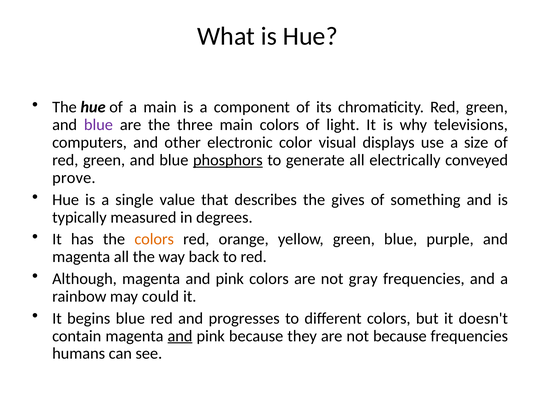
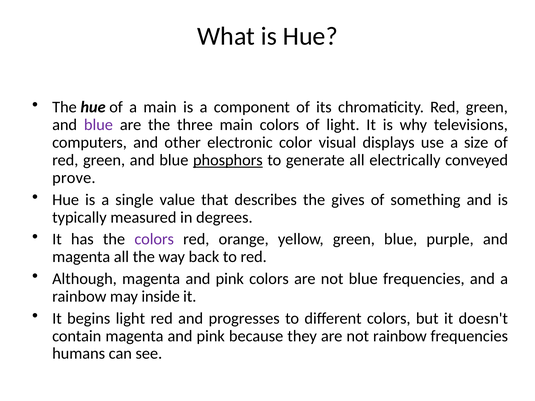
colors at (154, 239) colour: orange -> purple
not gray: gray -> blue
could: could -> inside
begins blue: blue -> light
and at (180, 336) underline: present -> none
not because: because -> rainbow
